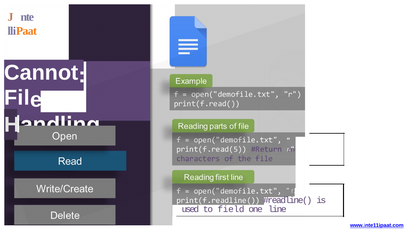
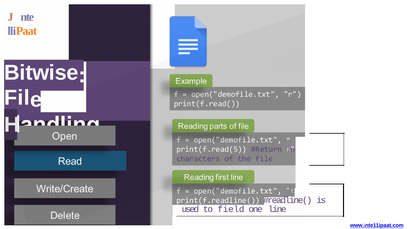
Cannot: Cannot -> Bitwise
